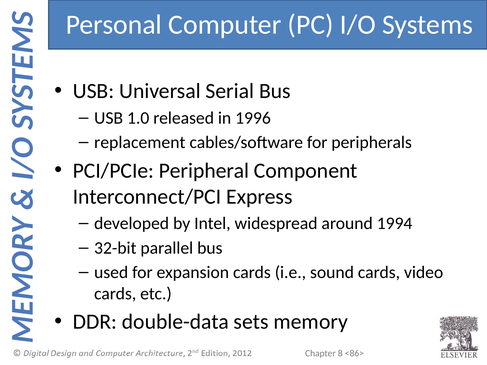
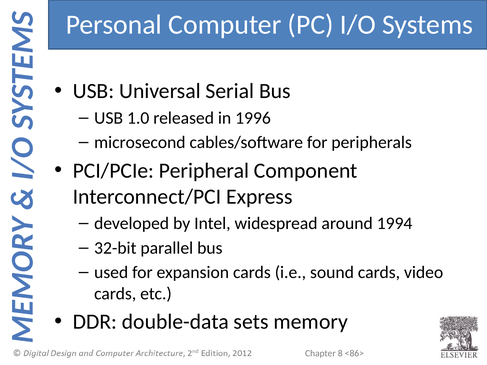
replacement: replacement -> microsecond
